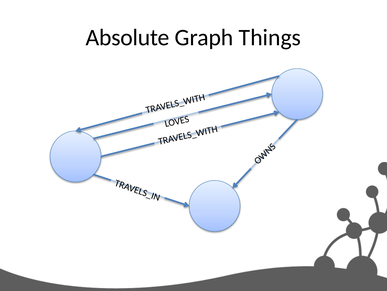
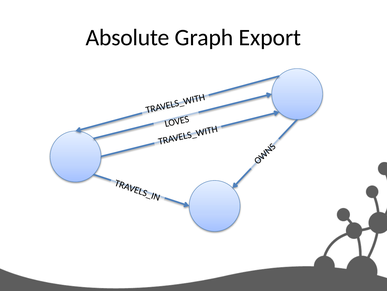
Things: Things -> Export
